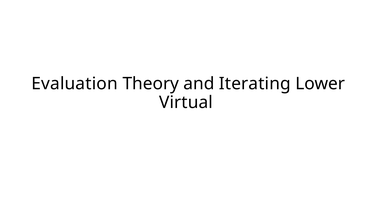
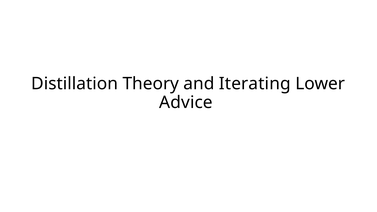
Evaluation: Evaluation -> Distillation
Virtual: Virtual -> Advice
